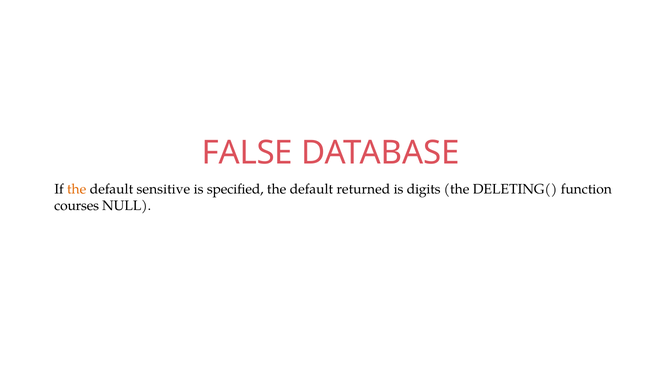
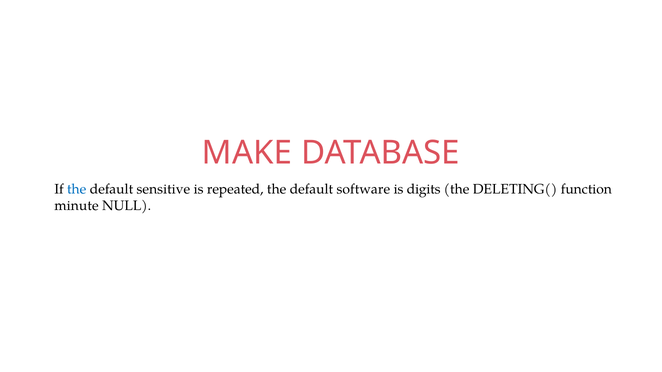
FALSE: FALSE -> MAKE
the at (77, 190) colour: orange -> blue
specified: specified -> repeated
returned: returned -> software
courses: courses -> minute
